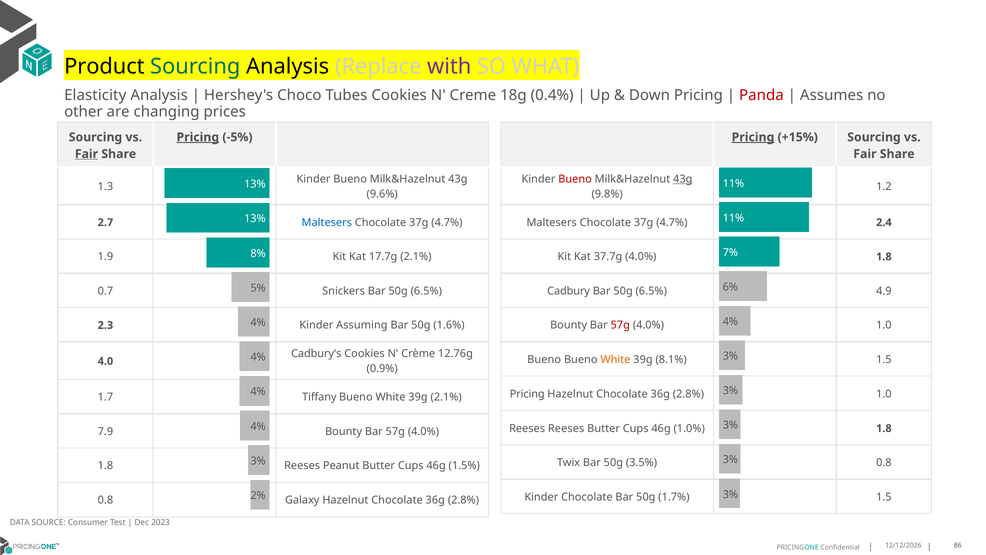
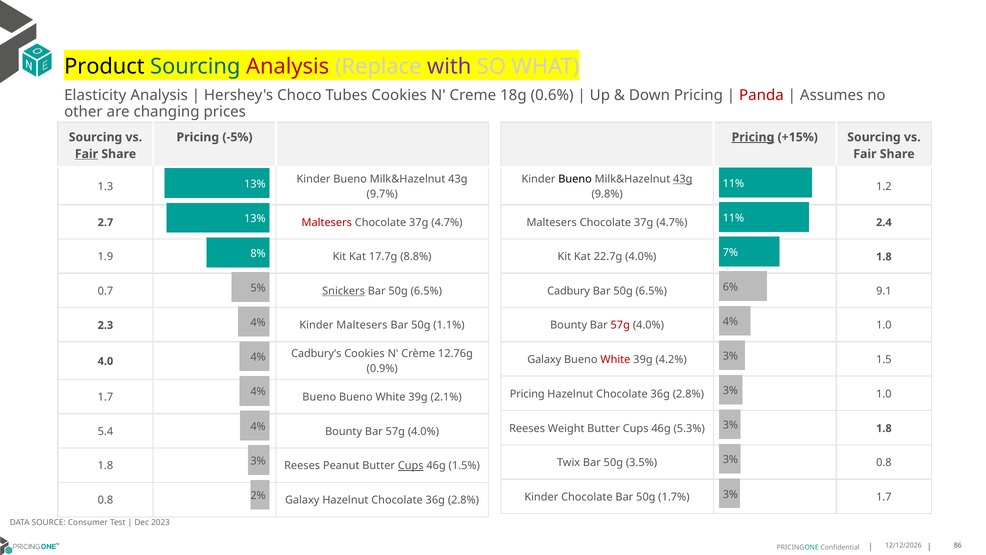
Analysis at (288, 66) colour: black -> red
0.4%: 0.4% -> 0.6%
Pricing at (198, 137) underline: present -> none
Bueno at (575, 179) colour: red -> black
9.6%: 9.6% -> 9.7%
Maltesers at (327, 222) colour: blue -> red
17.7g 2.1%: 2.1% -> 8.8%
37.7g: 37.7g -> 22.7g
Snickers underline: none -> present
4.9: 4.9 -> 9.1
Kinder Assuming: Assuming -> Maltesers
1.6%: 1.6% -> 1.1%
Bueno at (544, 359): Bueno -> Galaxy
White at (615, 359) colour: orange -> red
8.1%: 8.1% -> 4.2%
1.7 Tiffany: Tiffany -> Bueno
Reeses Reeses: Reeses -> Weight
1.0%: 1.0% -> 5.3%
7.9: 7.9 -> 5.4
Cups at (411, 466) underline: none -> present
1.7% 1.5: 1.5 -> 1.7
